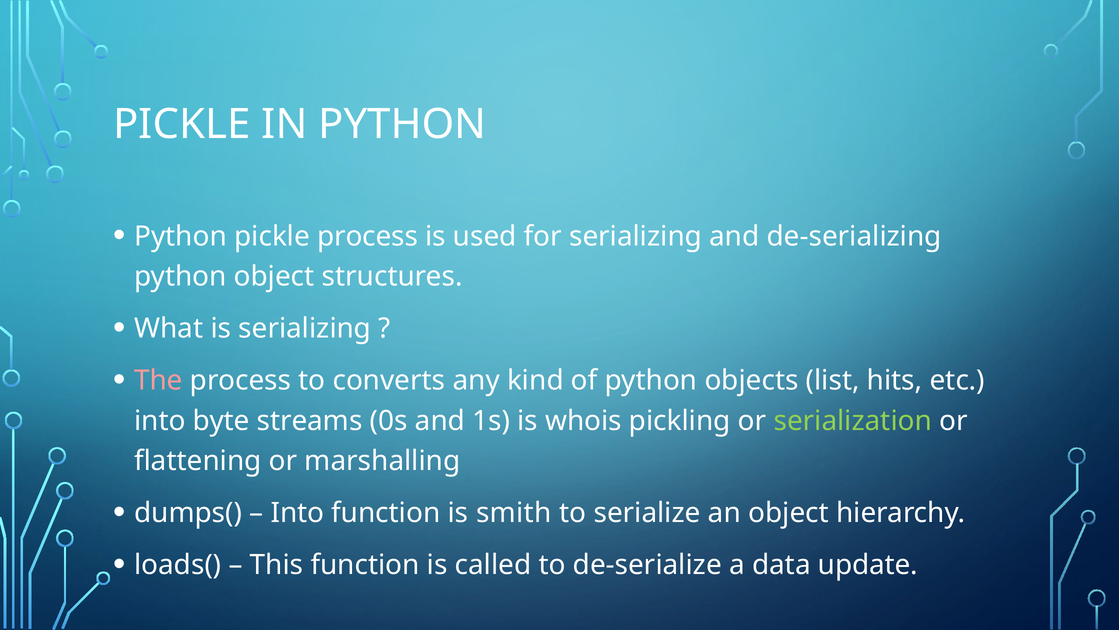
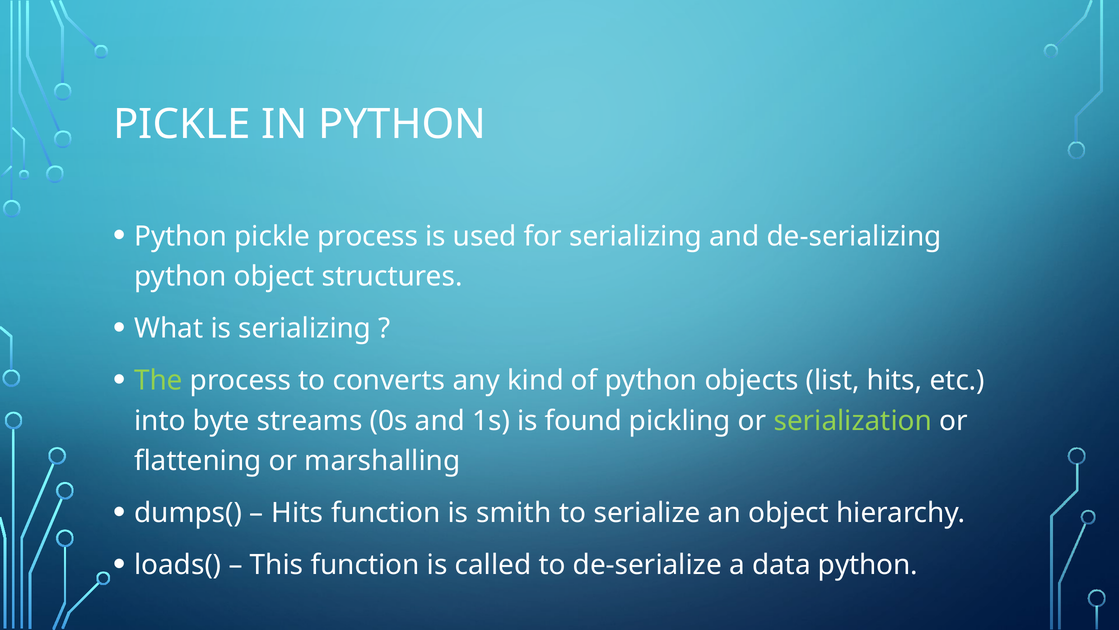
The colour: pink -> light green
whois: whois -> found
Into at (297, 513): Into -> Hits
data update: update -> python
